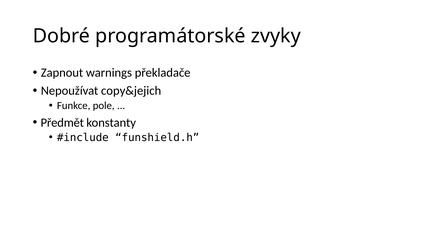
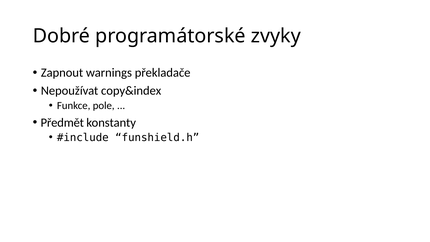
copy&jejich: copy&jejich -> copy&index
